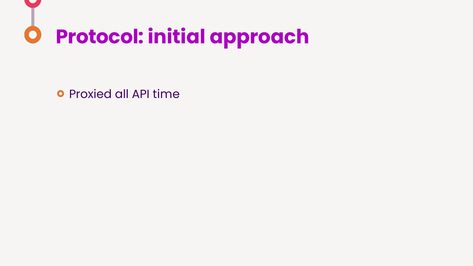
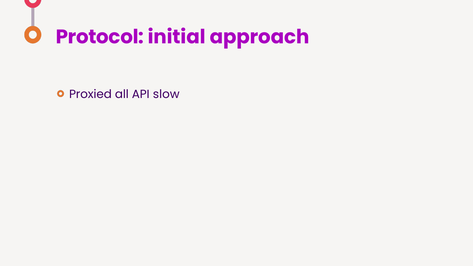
time: time -> slow
